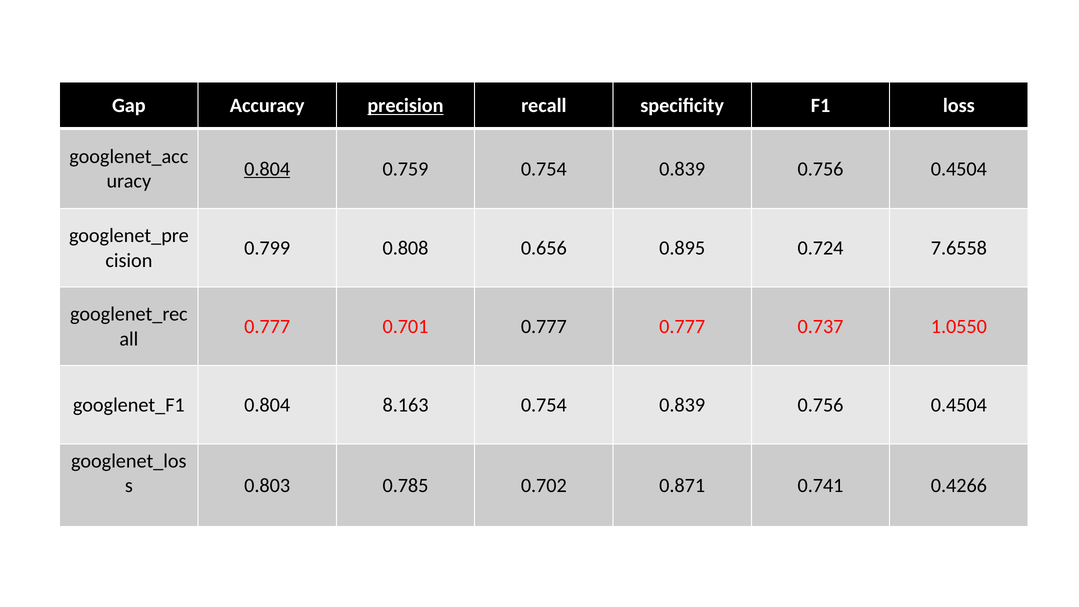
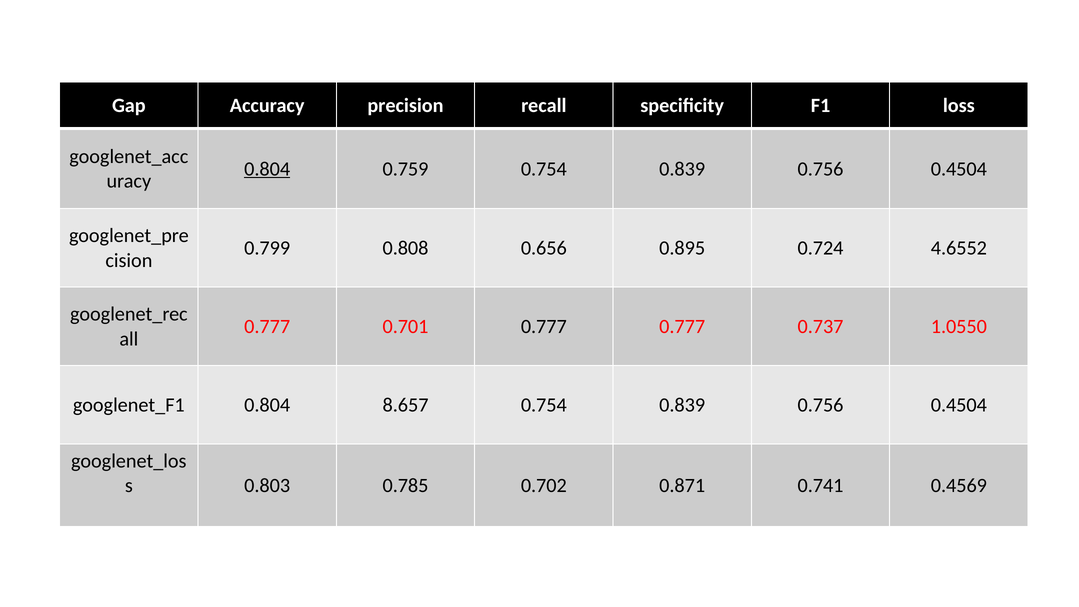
precision underline: present -> none
7.6558: 7.6558 -> 4.6552
8.163: 8.163 -> 8.657
0.4266: 0.4266 -> 0.4569
